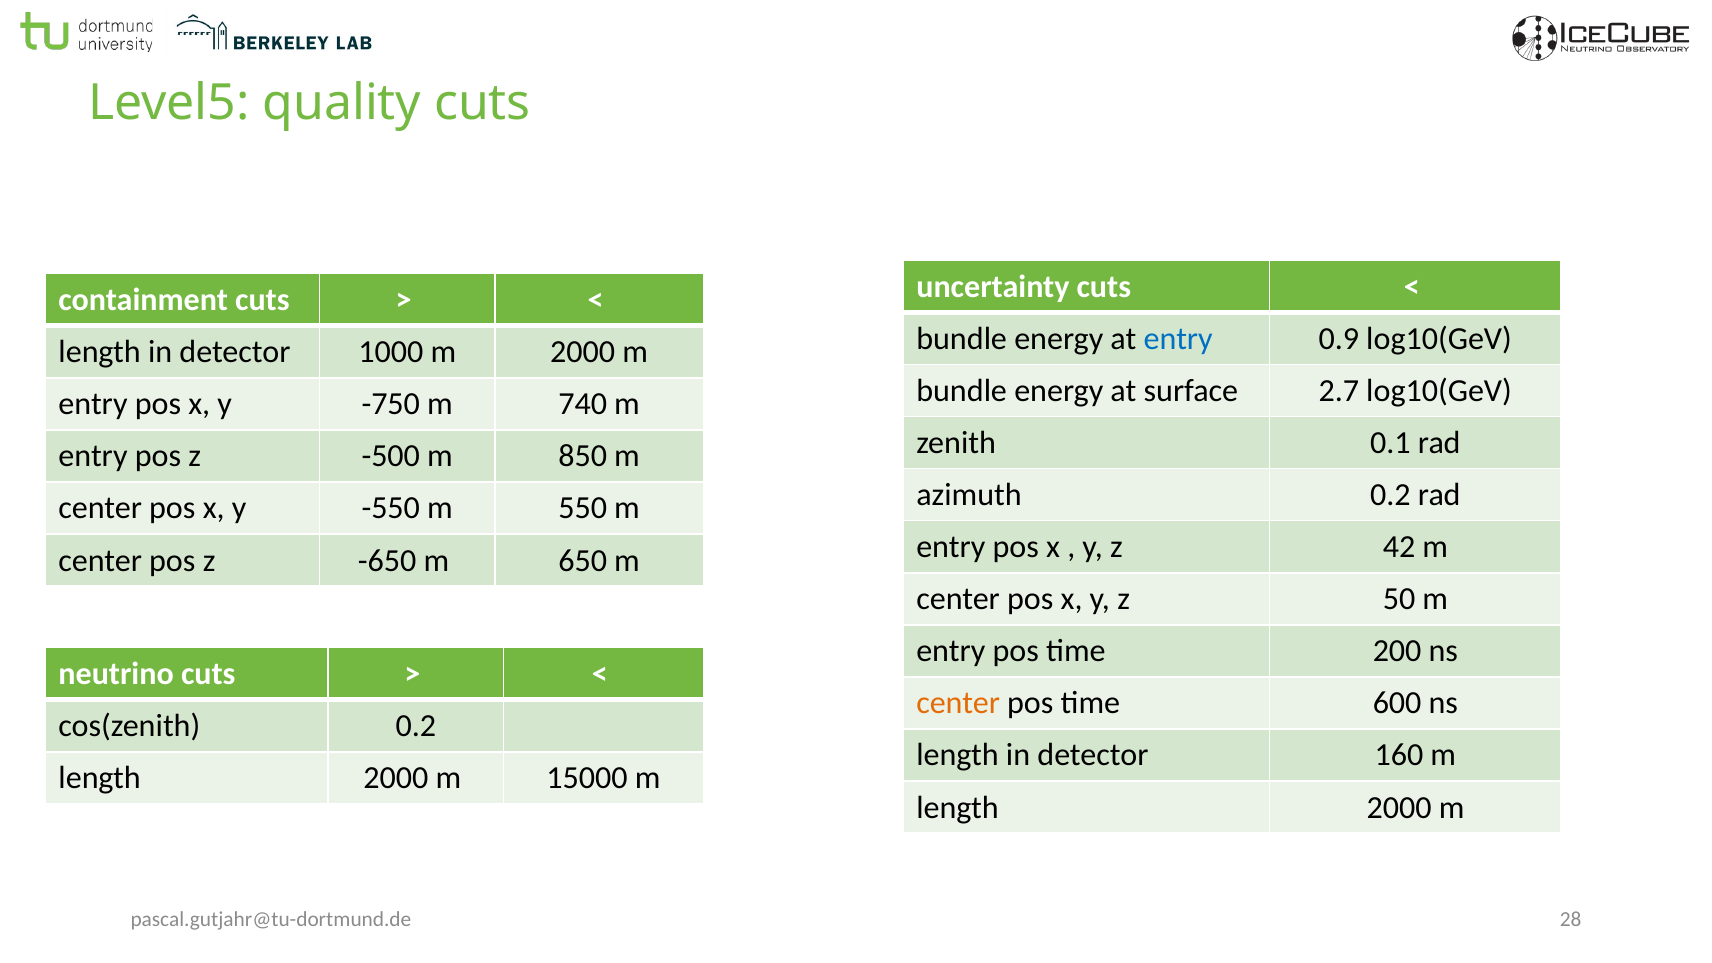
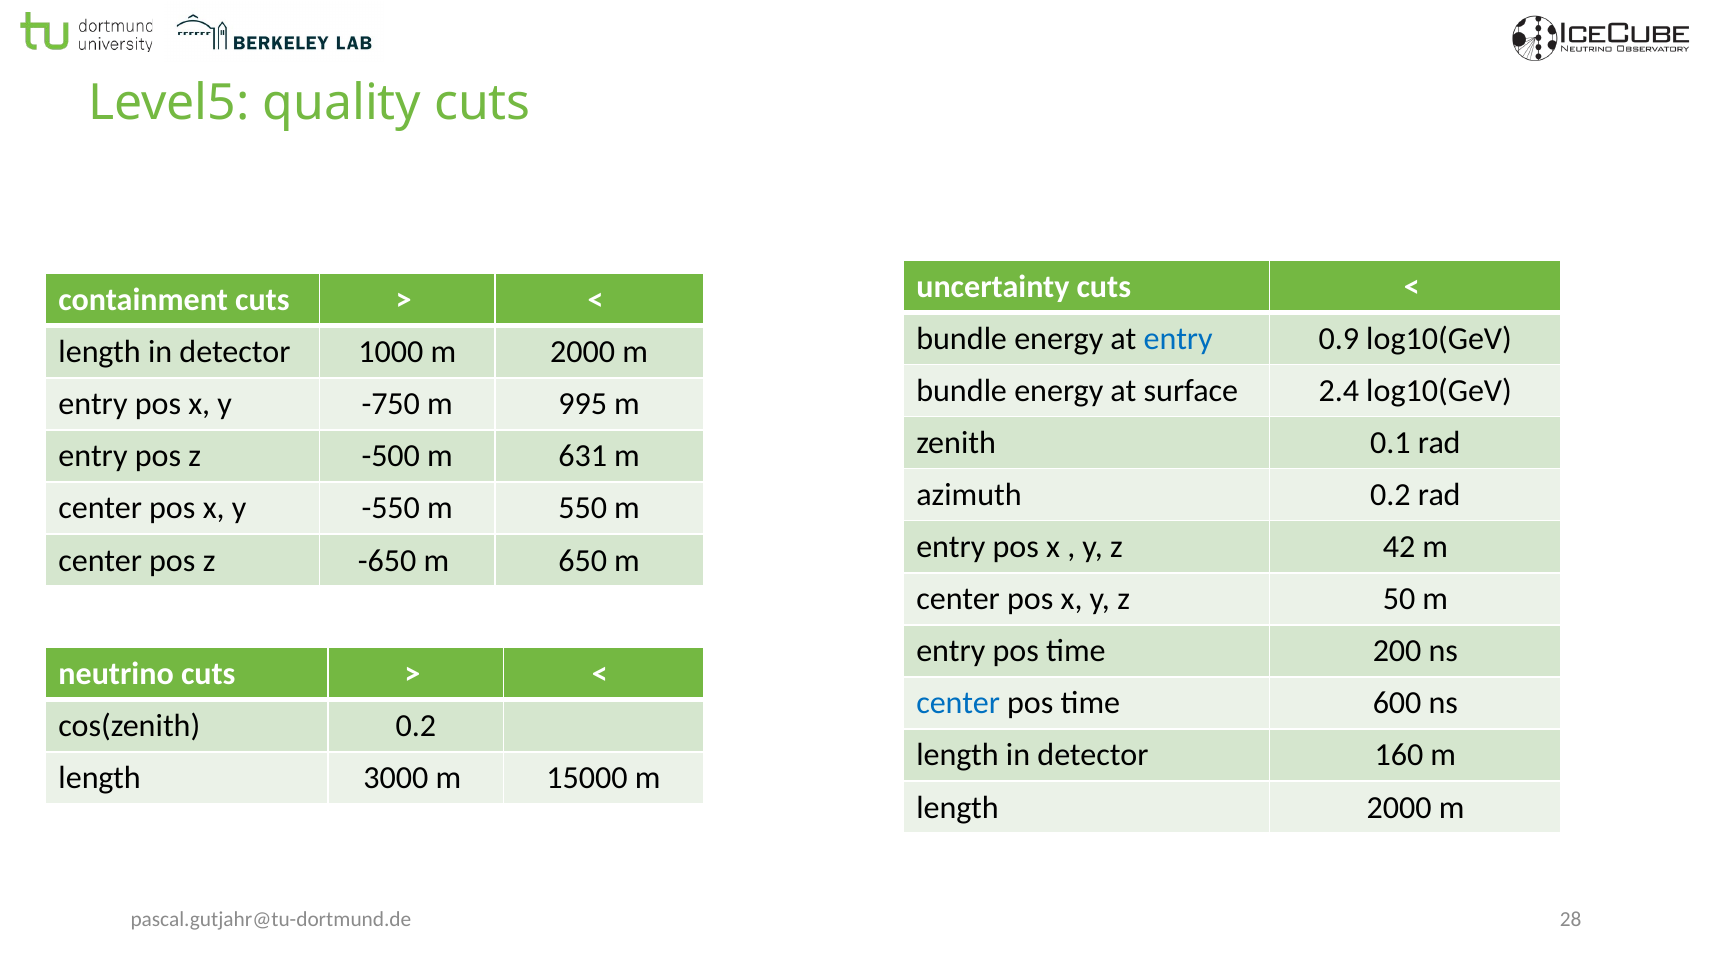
2.7: 2.7 -> 2.4
740: 740 -> 995
850: 850 -> 631
center at (958, 703) colour: orange -> blue
2000 at (396, 778): 2000 -> 3000
